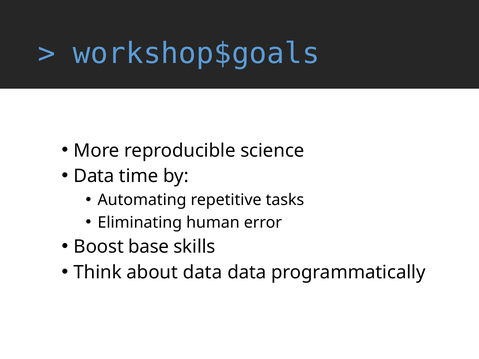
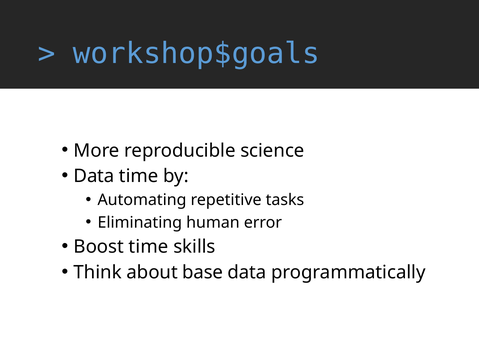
Boost base: base -> time
about data: data -> base
